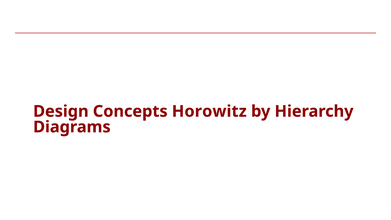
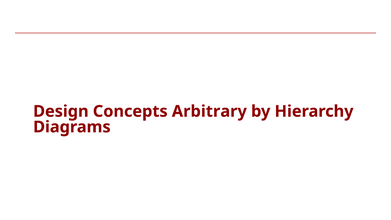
Horowitz: Horowitz -> Arbitrary
